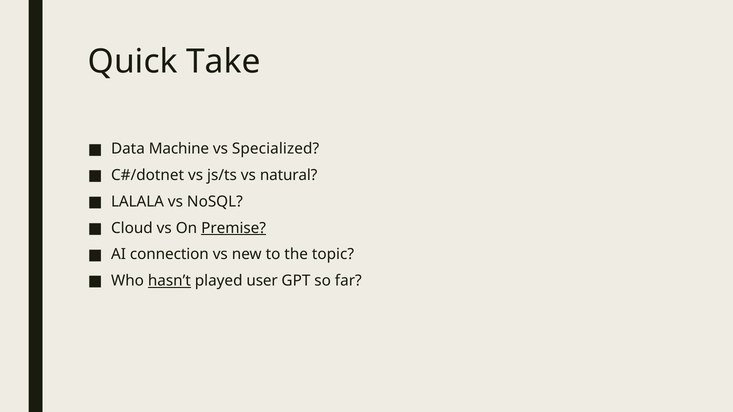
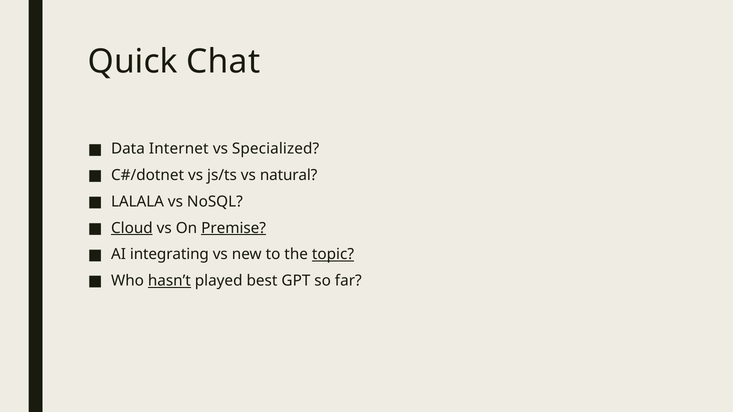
Take: Take -> Chat
Machine: Machine -> Internet
Cloud underline: none -> present
connection: connection -> integrating
topic underline: none -> present
user: user -> best
